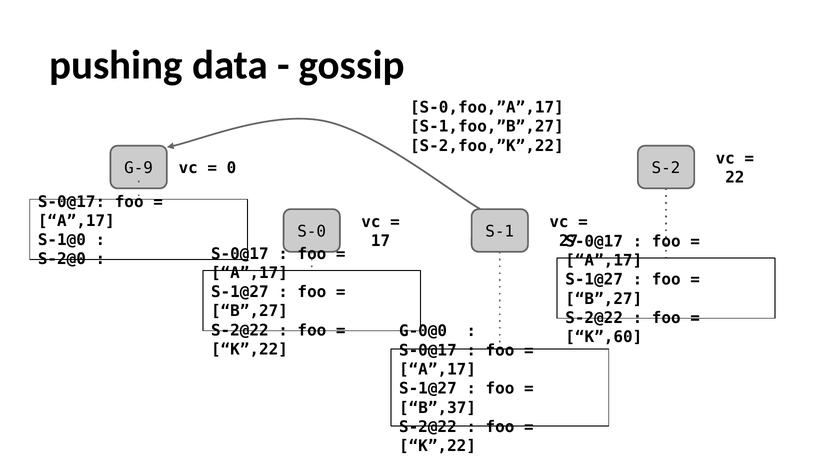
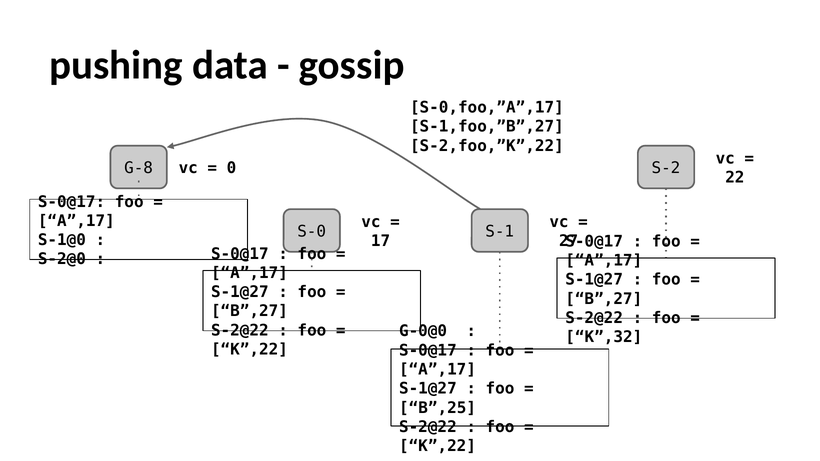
G-9: G-9 -> G-8
K”,60: K”,60 -> K”,32
B”,37: B”,37 -> B”,25
